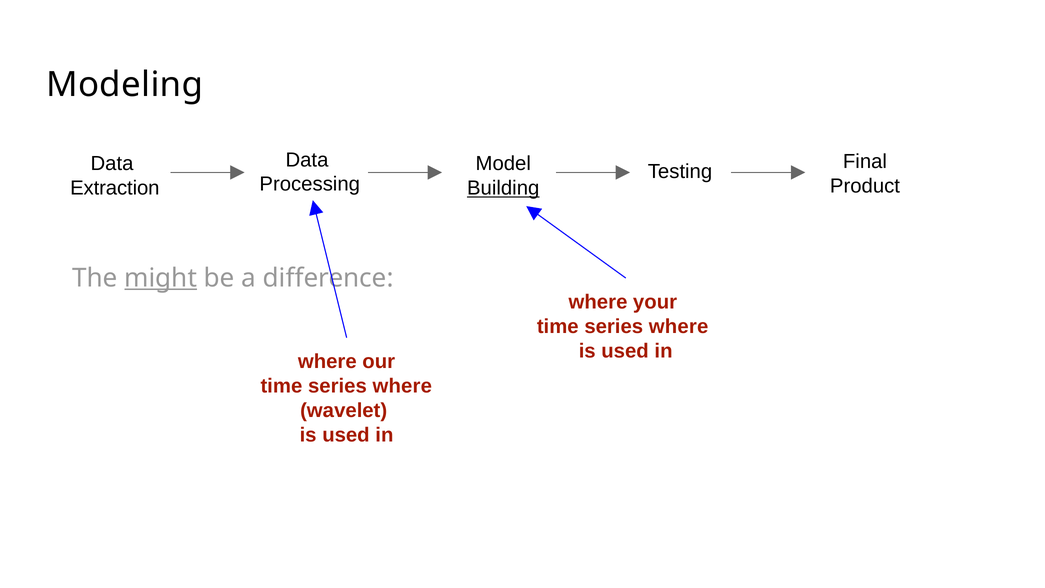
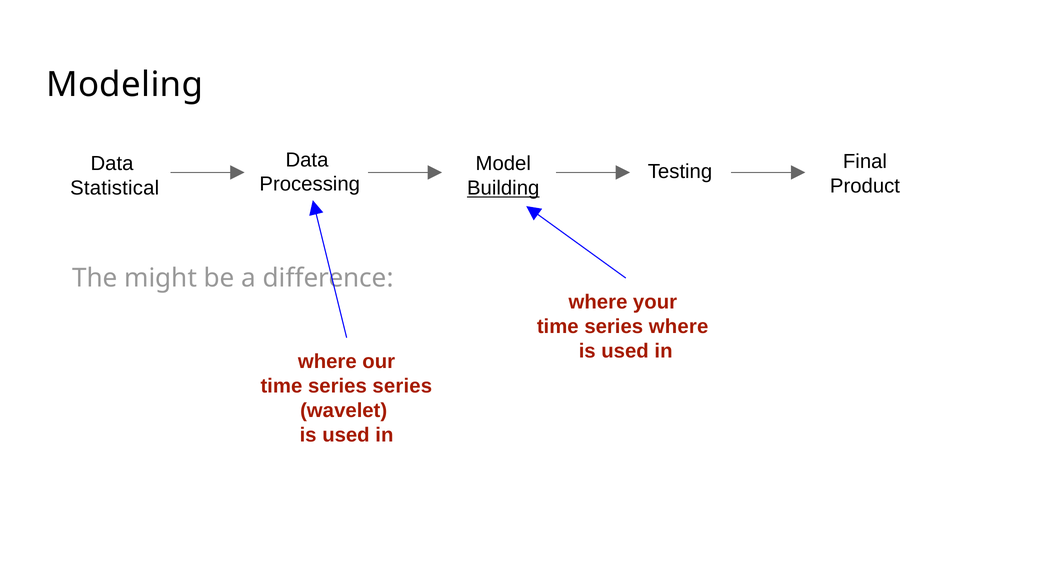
Extraction: Extraction -> Statistical
might underline: present -> none
where at (402, 386): where -> series
